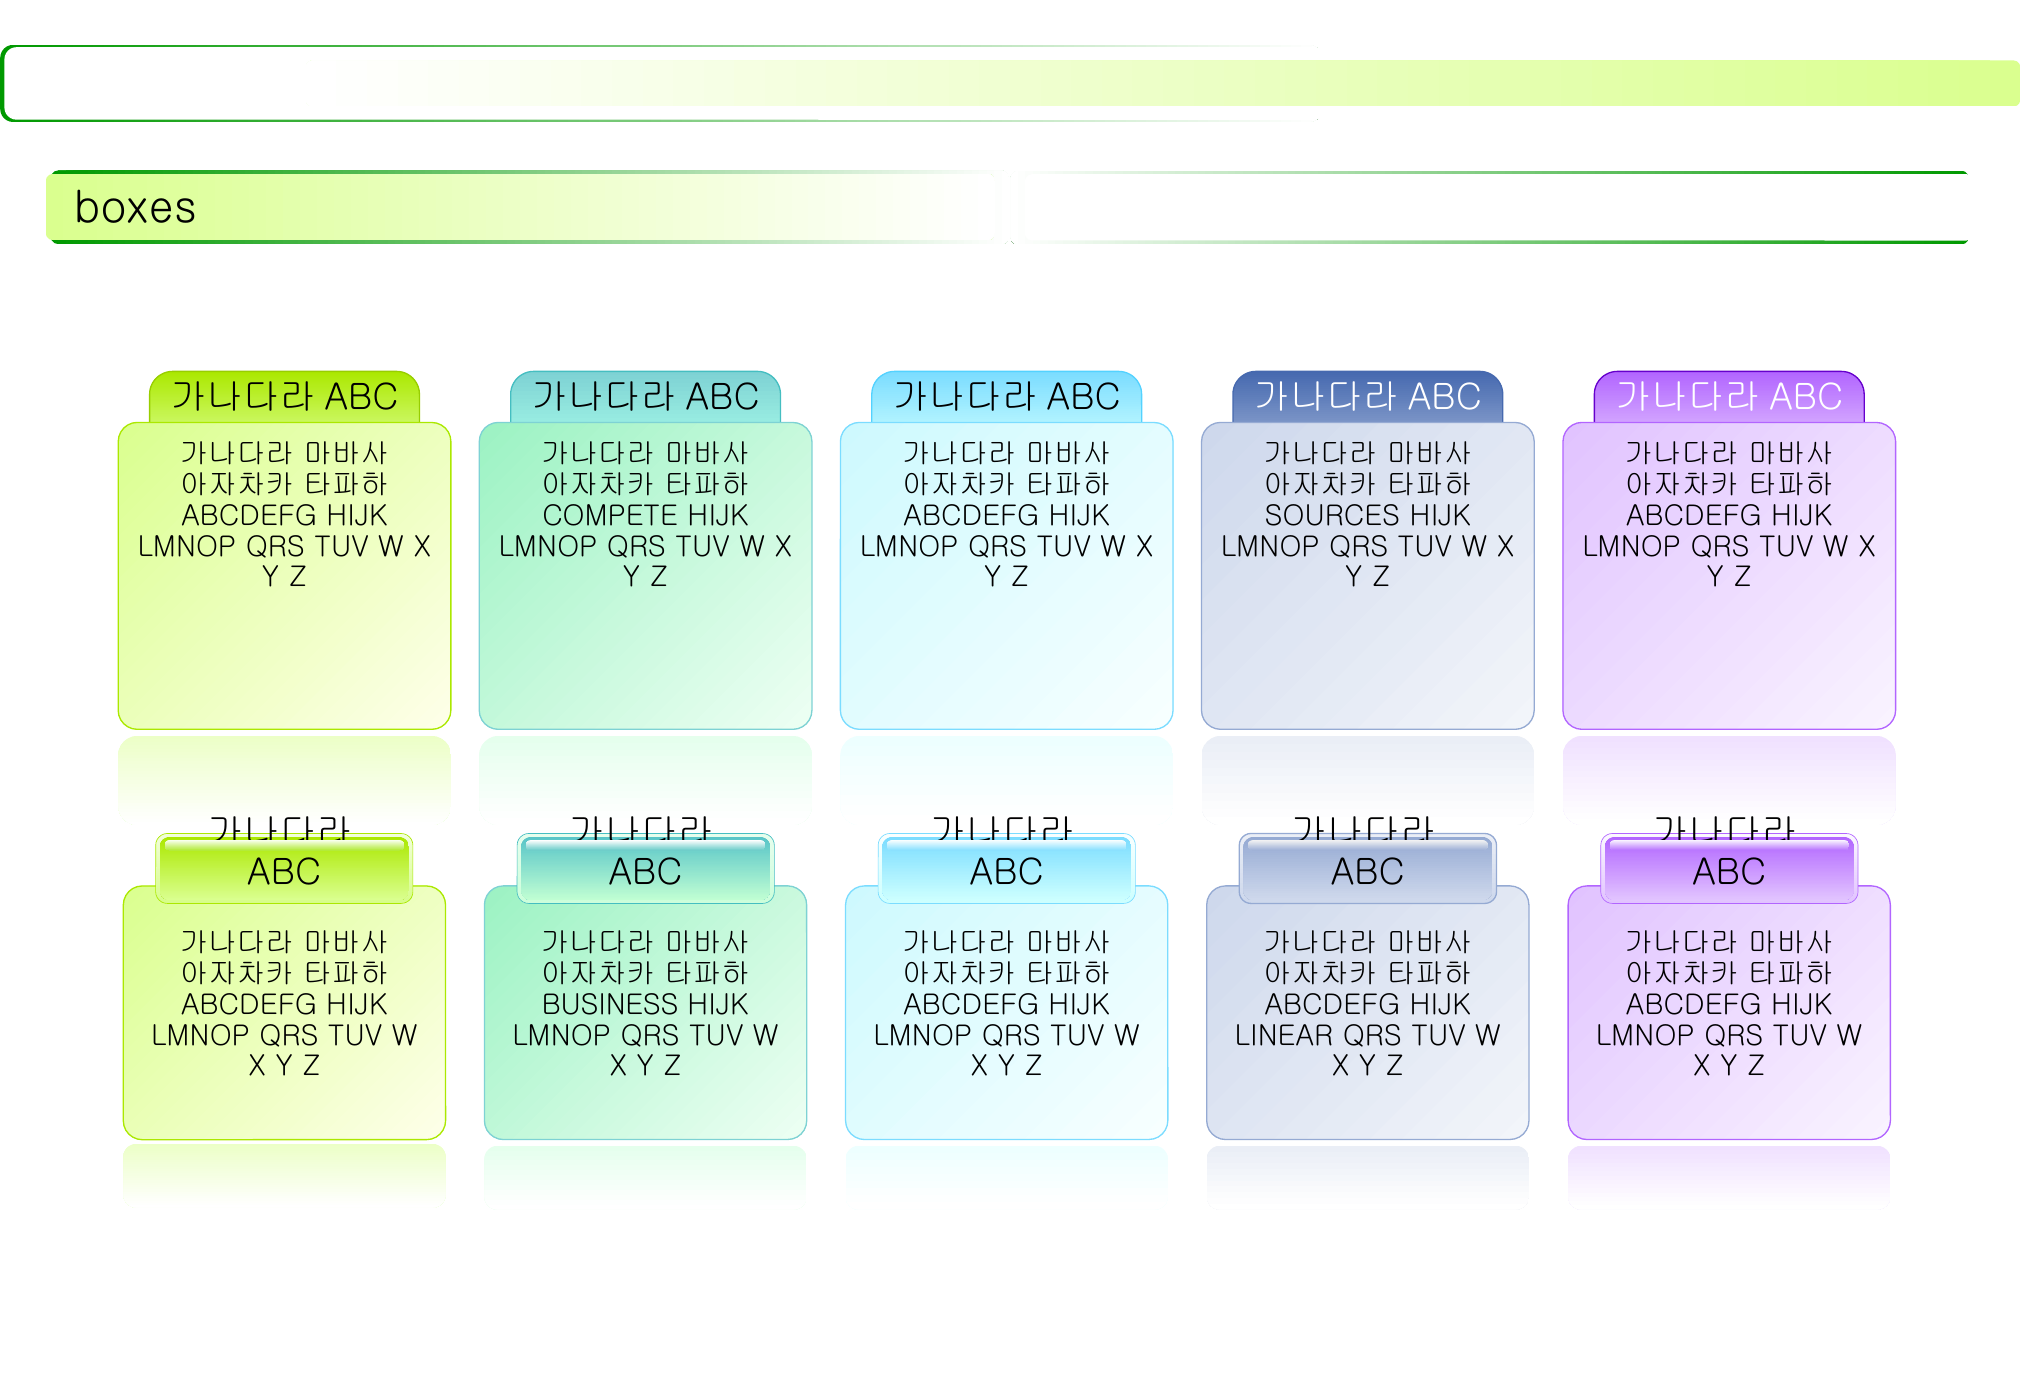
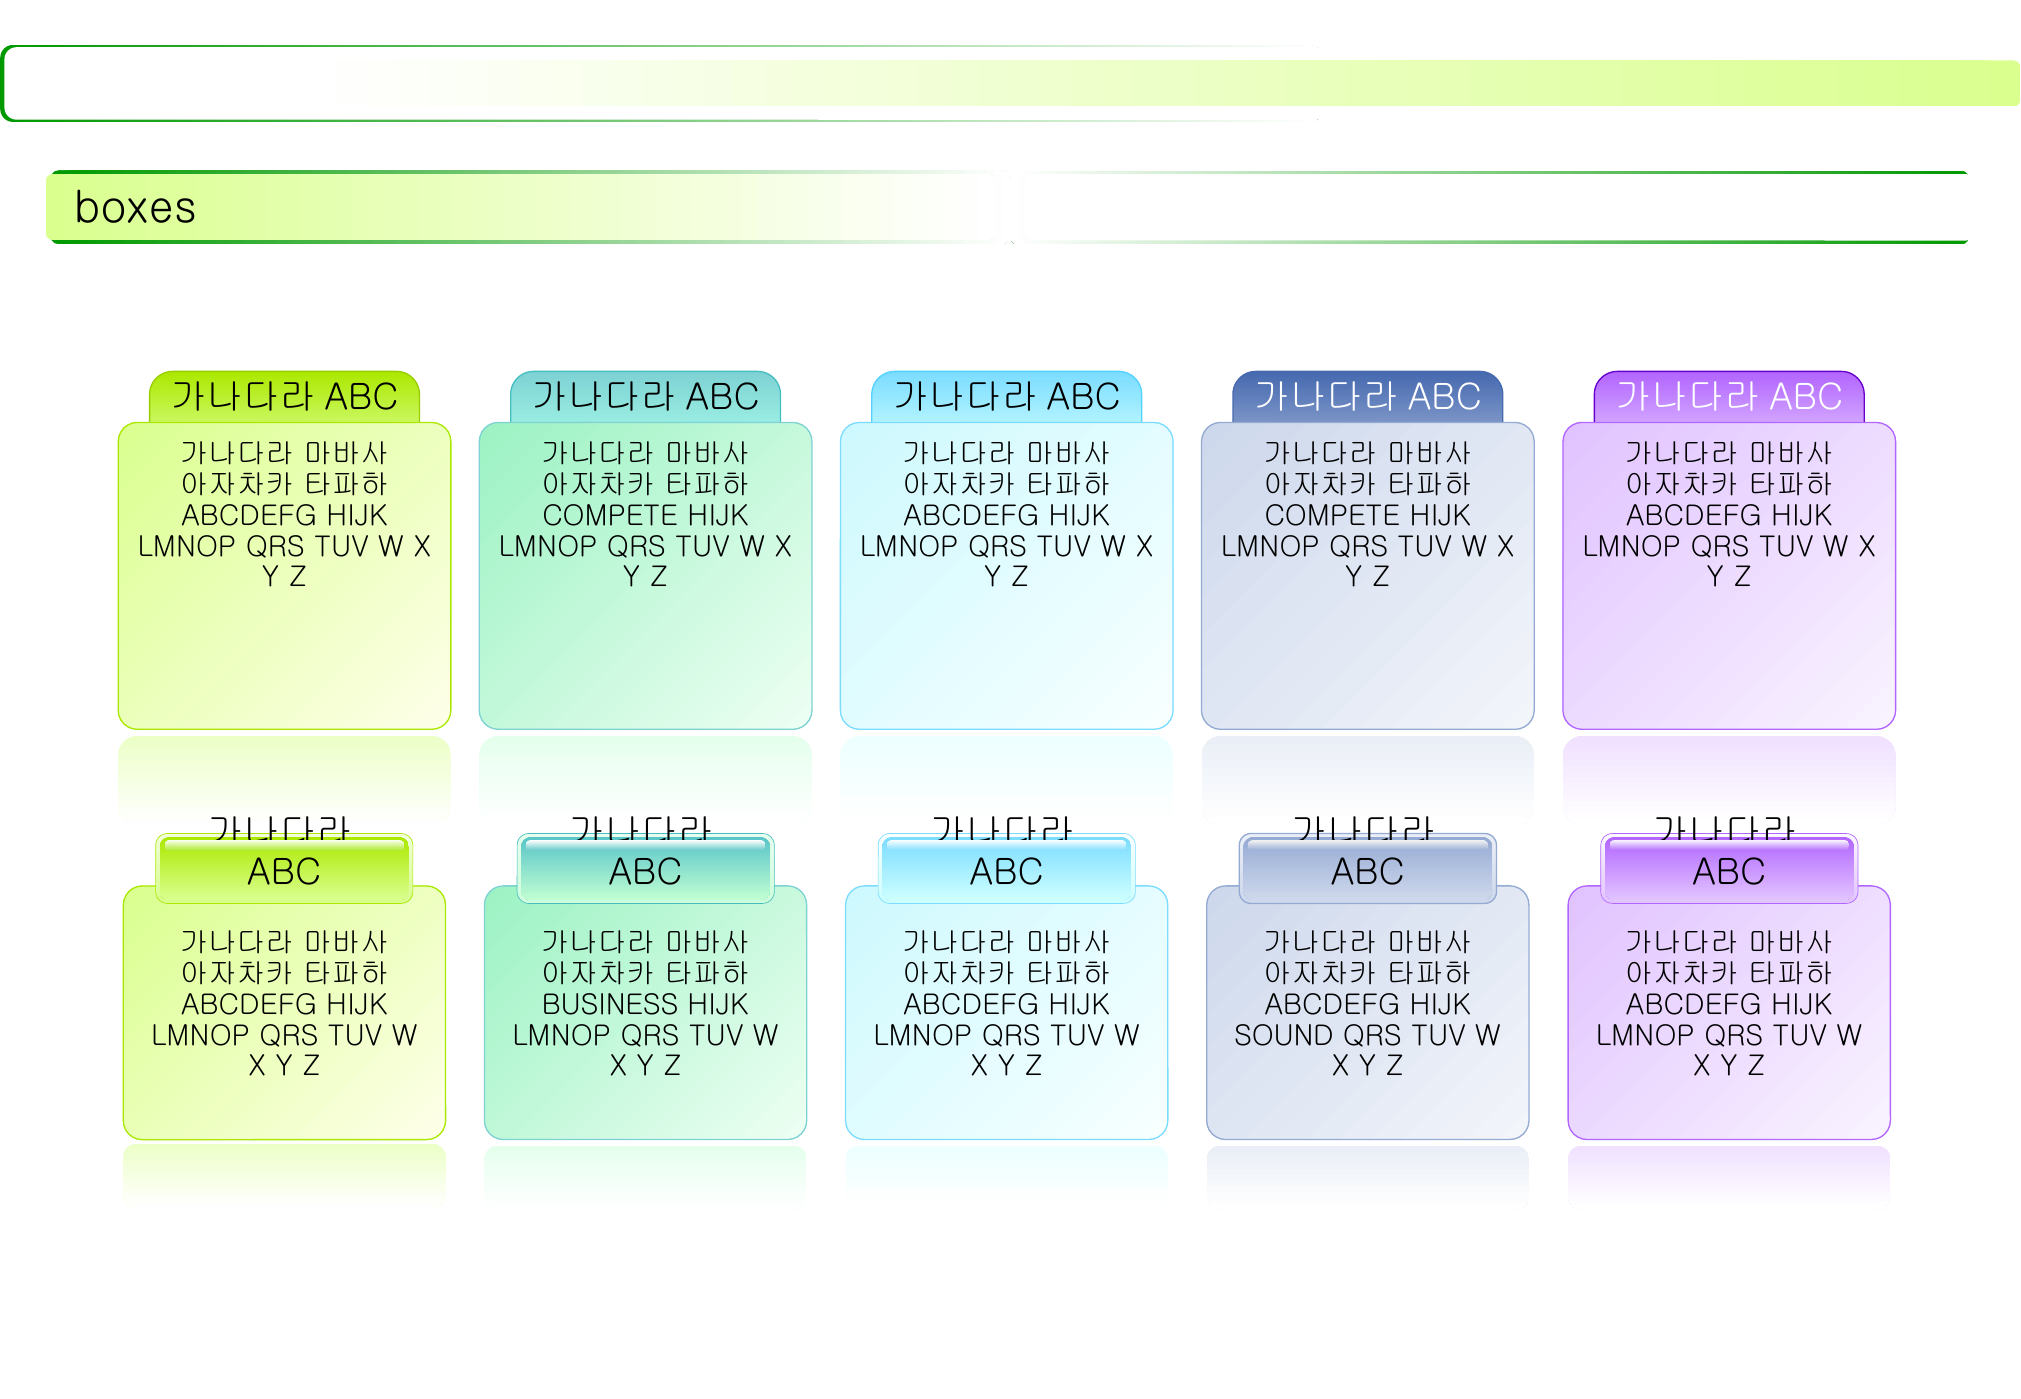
SOURCES at (1332, 516): SOURCES -> COMPETE
LINEAR: LINEAR -> SOUND
